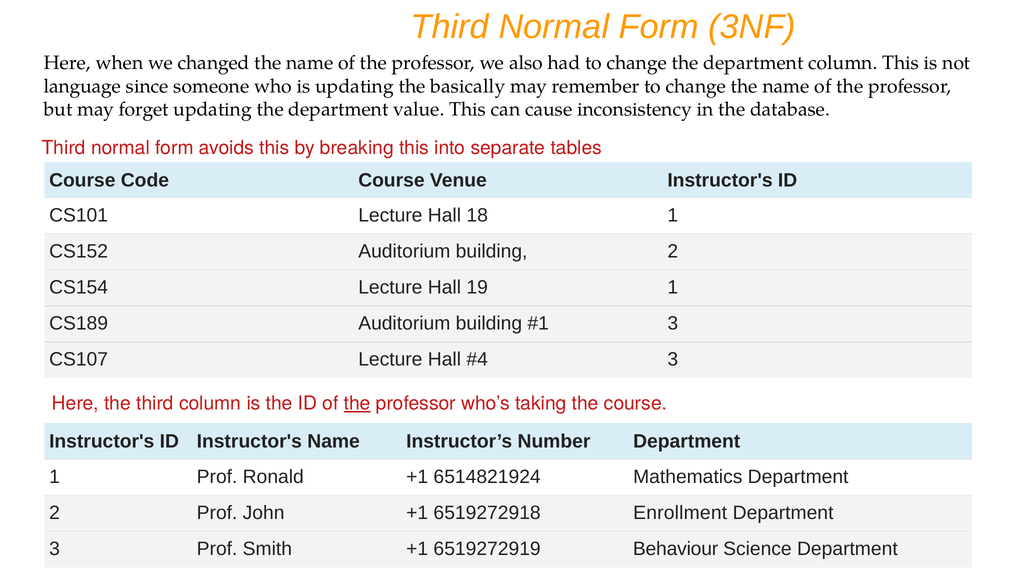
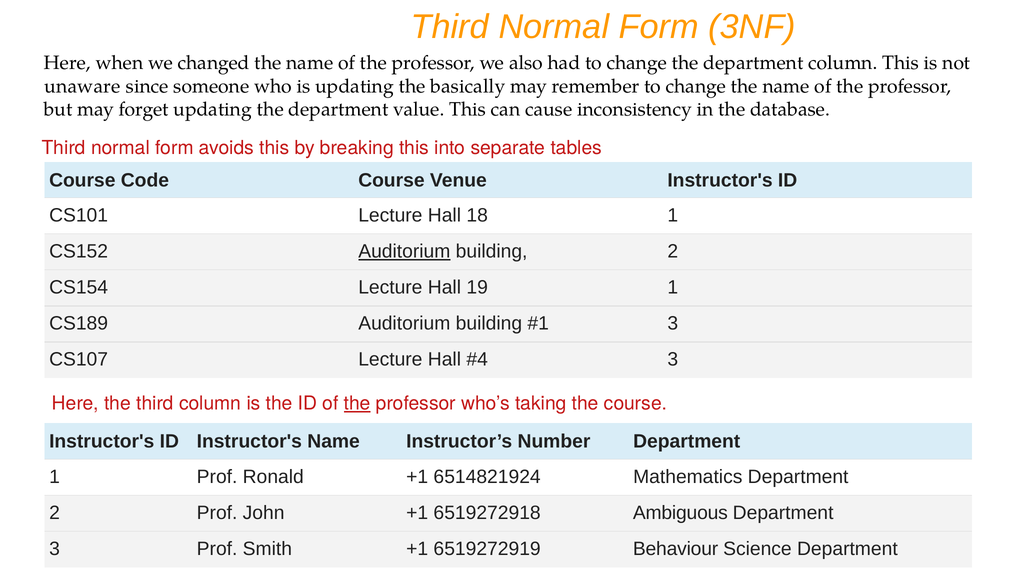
language: language -> unaware
Auditorium at (404, 251) underline: none -> present
Enrollment: Enrollment -> Ambiguous
